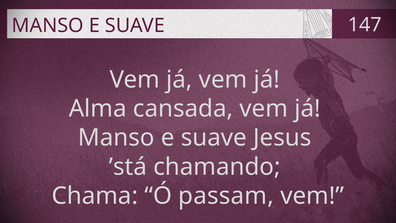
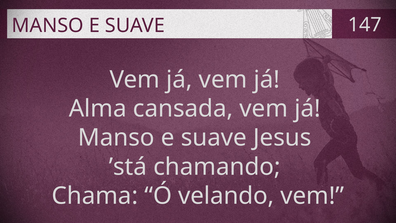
passam: passam -> velando
